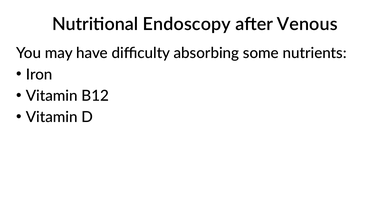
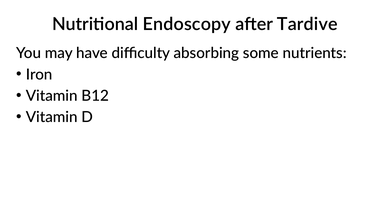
Venous: Venous -> Tardive
